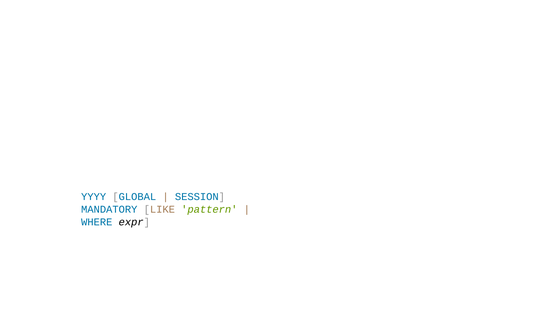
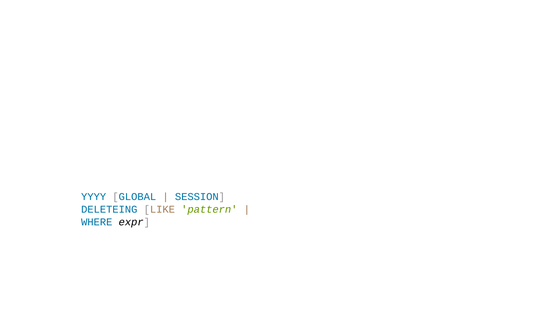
MANDATORY: MANDATORY -> DELETEING
